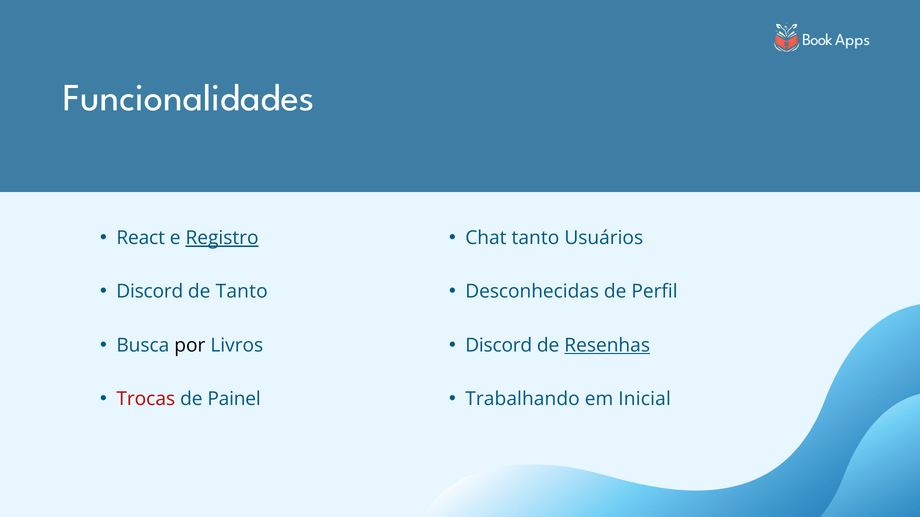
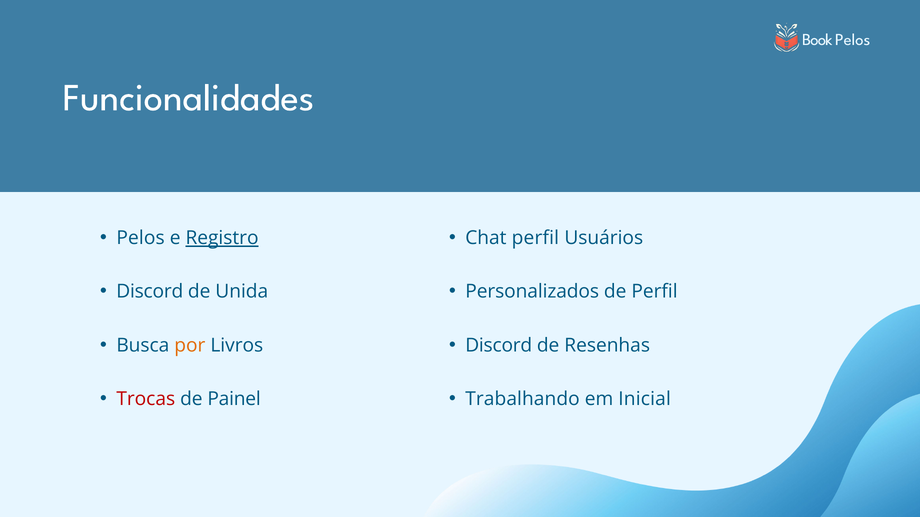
Apps at (853, 40): Apps -> Pelos
React at (141, 238): React -> Pelos
Chat tanto: tanto -> perfil
de Tanto: Tanto -> Unida
Desconhecidas: Desconhecidas -> Personalizados
por colour: black -> orange
Resenhas underline: present -> none
